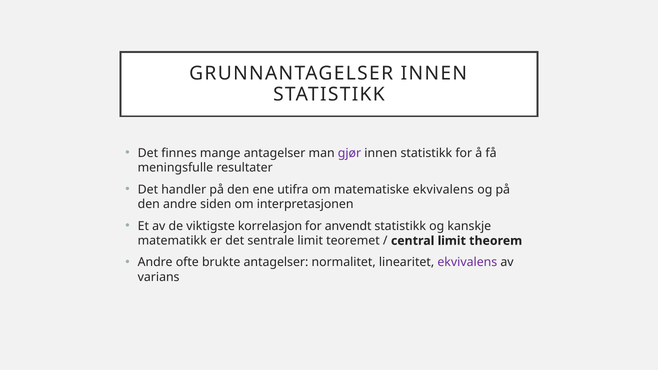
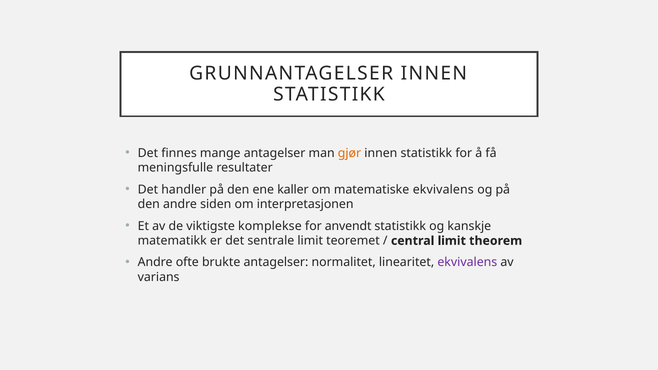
gjør colour: purple -> orange
utifra: utifra -> kaller
korrelasjon: korrelasjon -> komplekse
